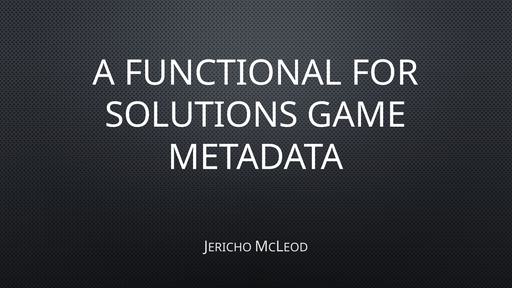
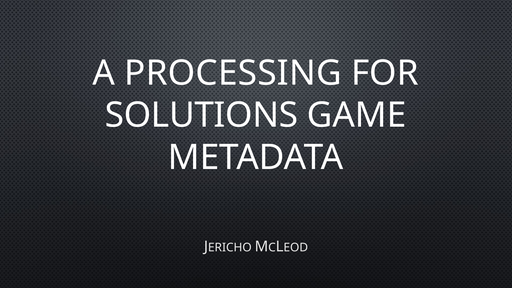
FUNCTIONAL: FUNCTIONAL -> PROCESSING
